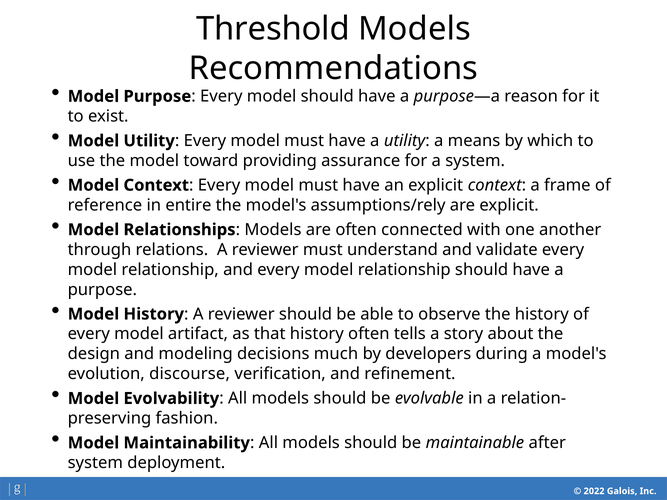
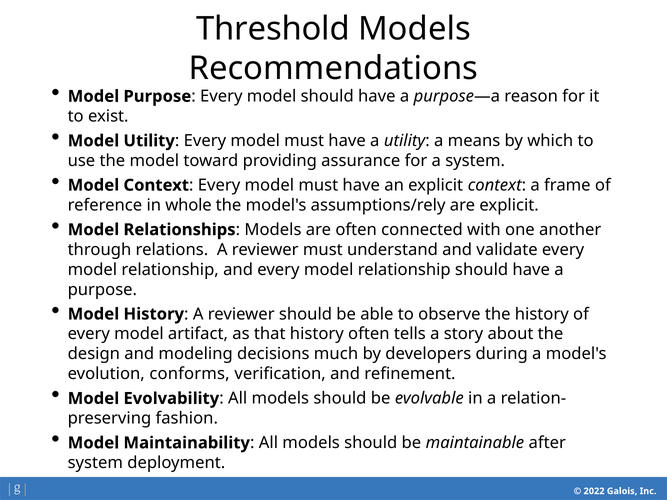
entire: entire -> whole
discourse: discourse -> conforms
